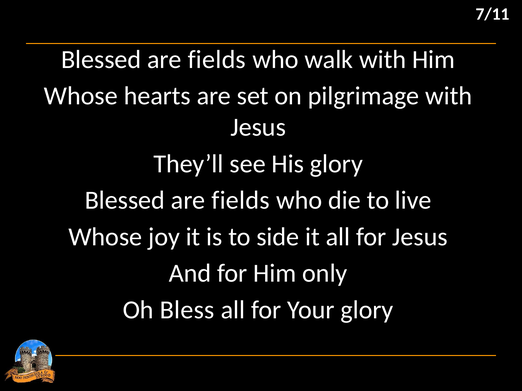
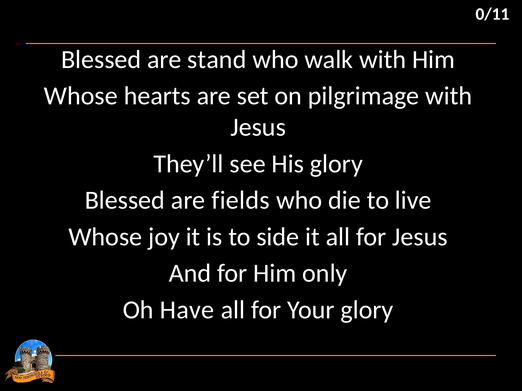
7/11: 7/11 -> 0/11
fields at (217, 60): fields -> stand
Bless: Bless -> Have
